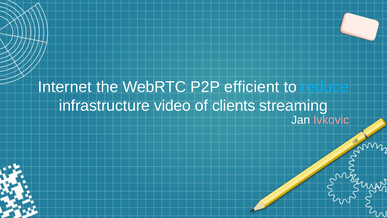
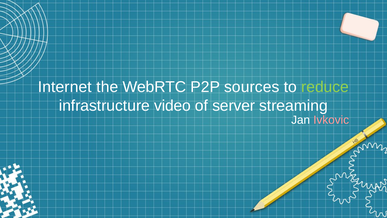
efficient: efficient -> sources
reduce colour: light blue -> light green
clients: clients -> server
